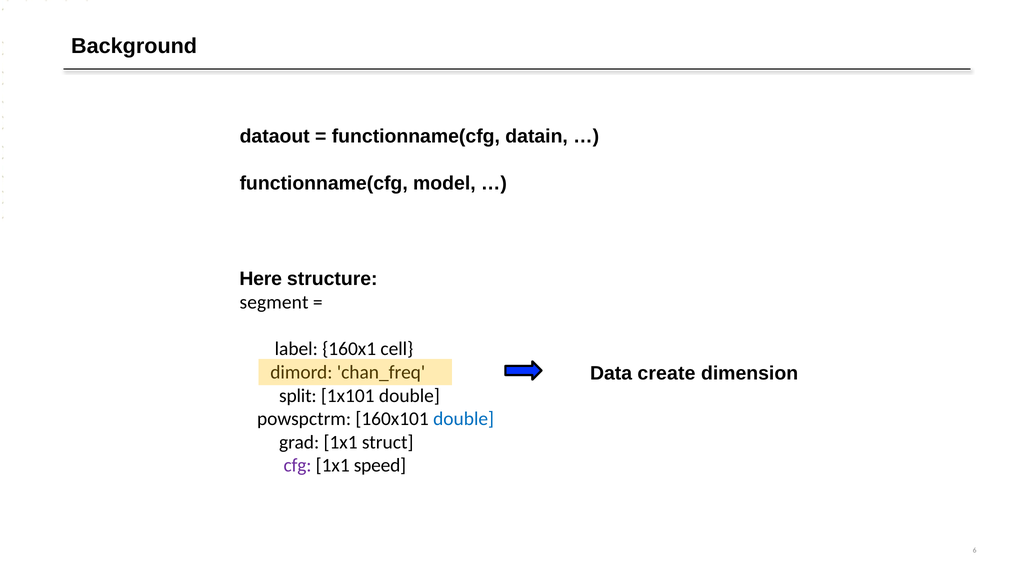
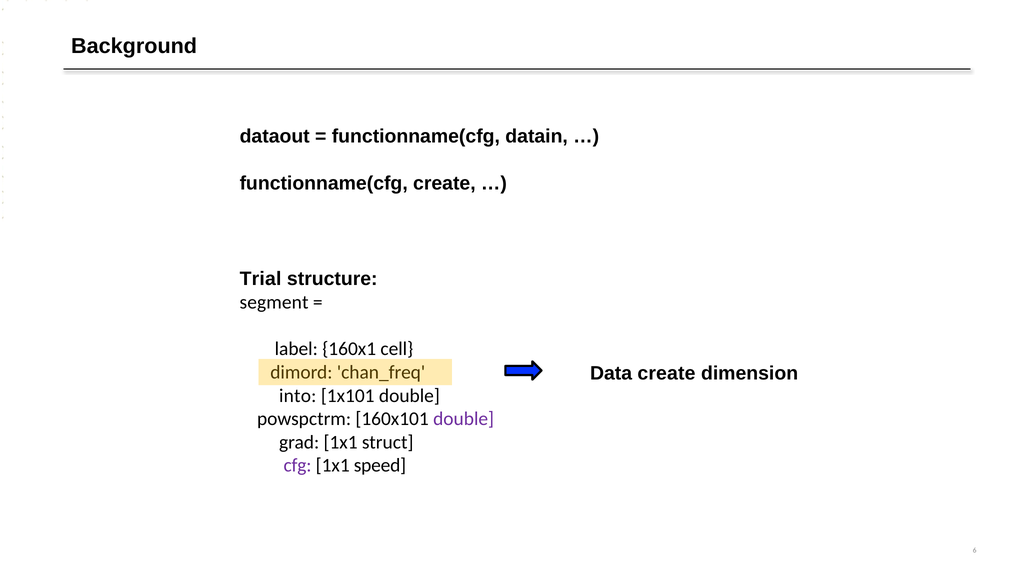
functionname(cfg model: model -> create
Here: Here -> Trial
split: split -> into
double at (464, 419) colour: blue -> purple
